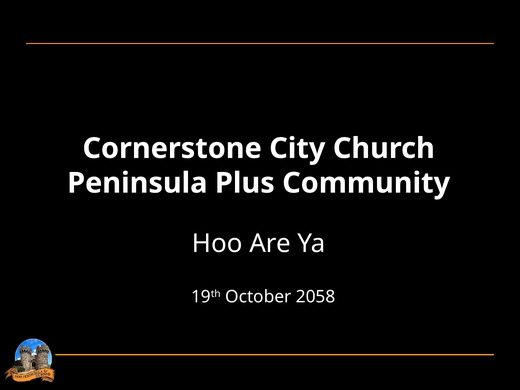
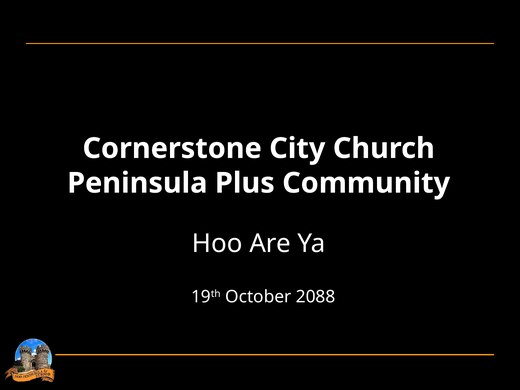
2058: 2058 -> 2088
